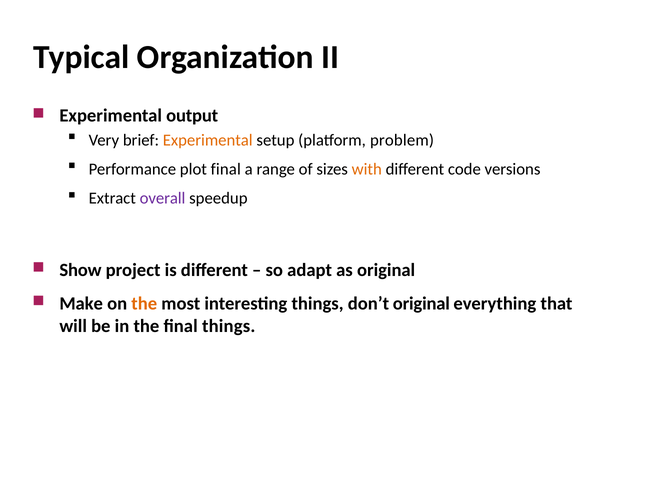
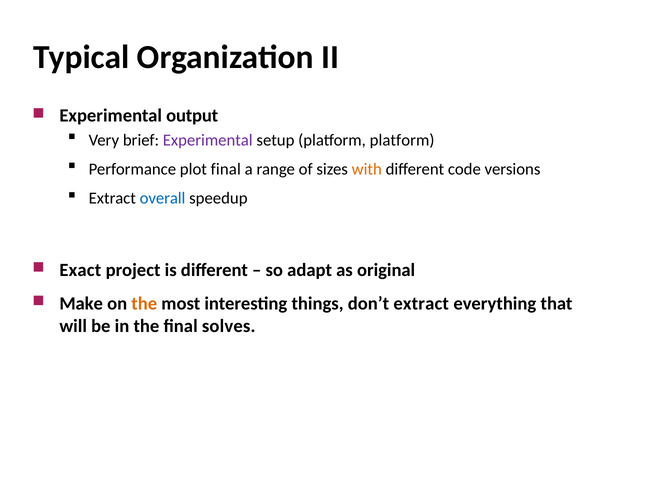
Experimental at (208, 140) colour: orange -> purple
platform problem: problem -> platform
overall colour: purple -> blue
Show: Show -> Exact
don’t original: original -> extract
final things: things -> solves
